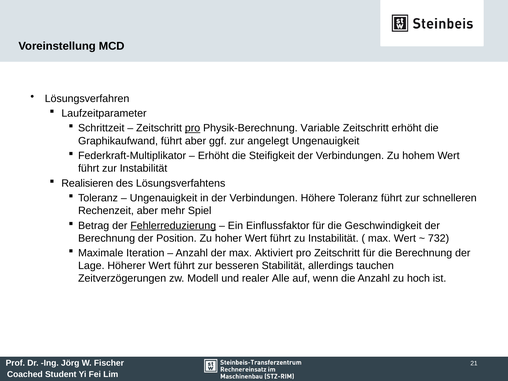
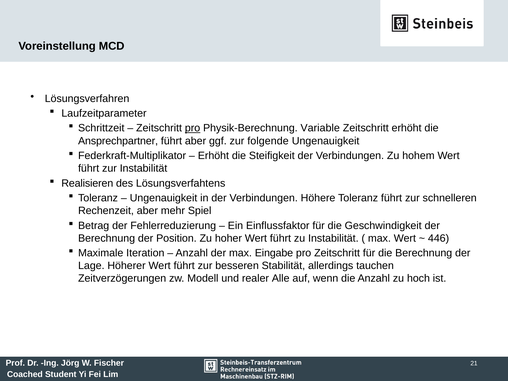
Graphikaufwand: Graphikaufwand -> Ansprechpartner
angelegt: angelegt -> folgende
Fehlerreduzierung underline: present -> none
732: 732 -> 446
Aktiviert: Aktiviert -> Eingabe
